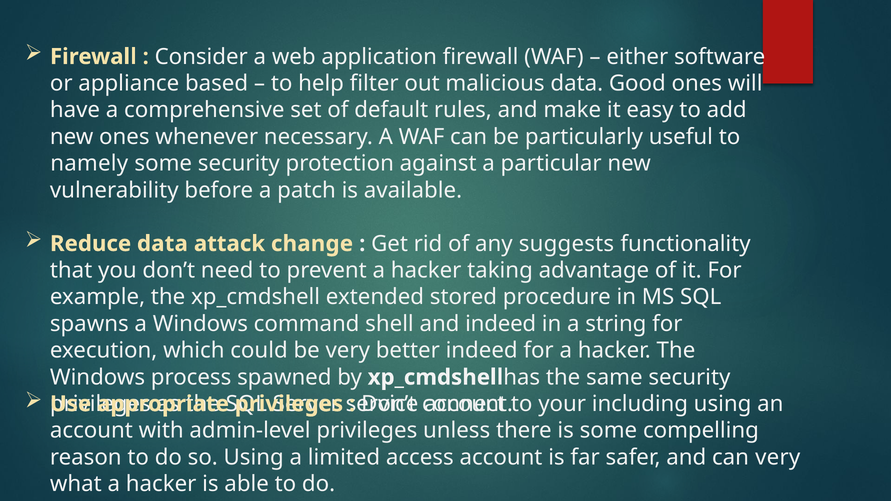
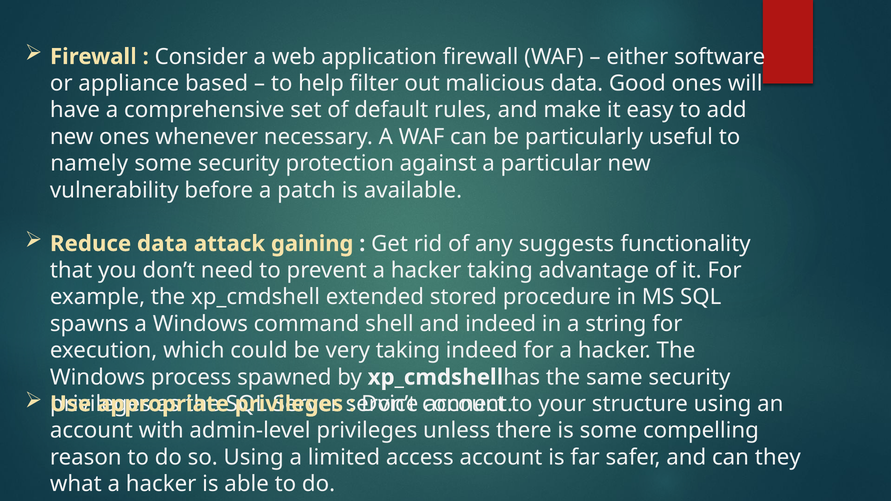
change: change -> gaining
very better: better -> taking
including: including -> structure
can very: very -> they
